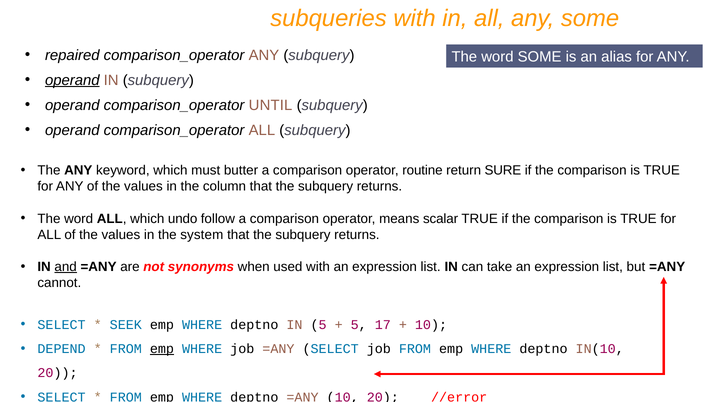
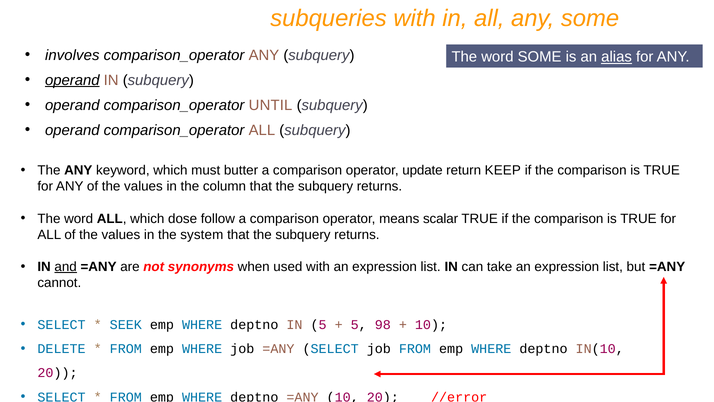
repaired: repaired -> involves
alias underline: none -> present
routine: routine -> update
SURE: SURE -> KEEP
undo: undo -> dose
17: 17 -> 98
DEPEND: DEPEND -> DELETE
emp at (162, 349) underline: present -> none
